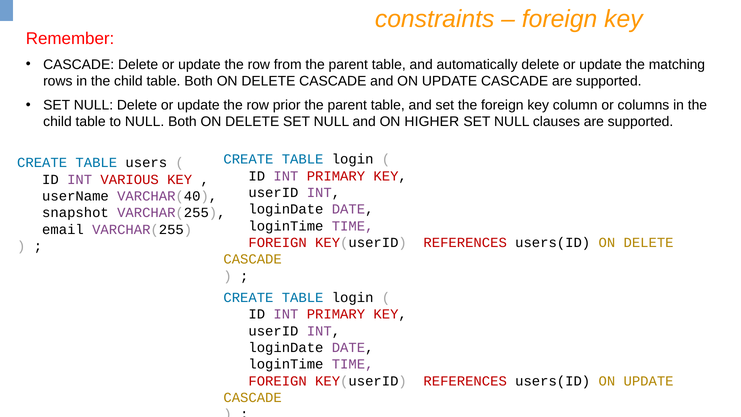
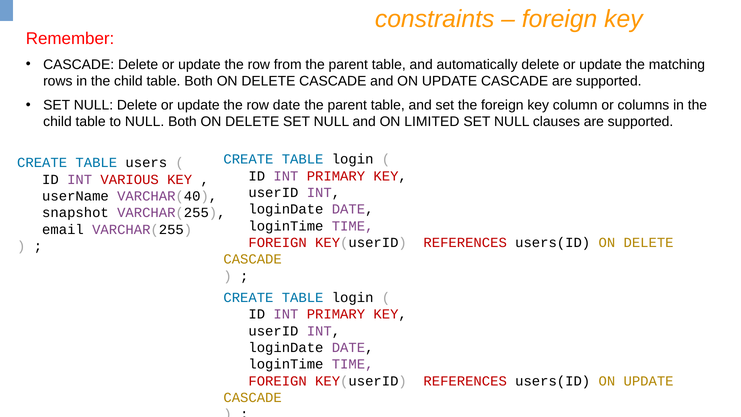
row prior: prior -> date
HIGHER: HIGHER -> LIMITED
